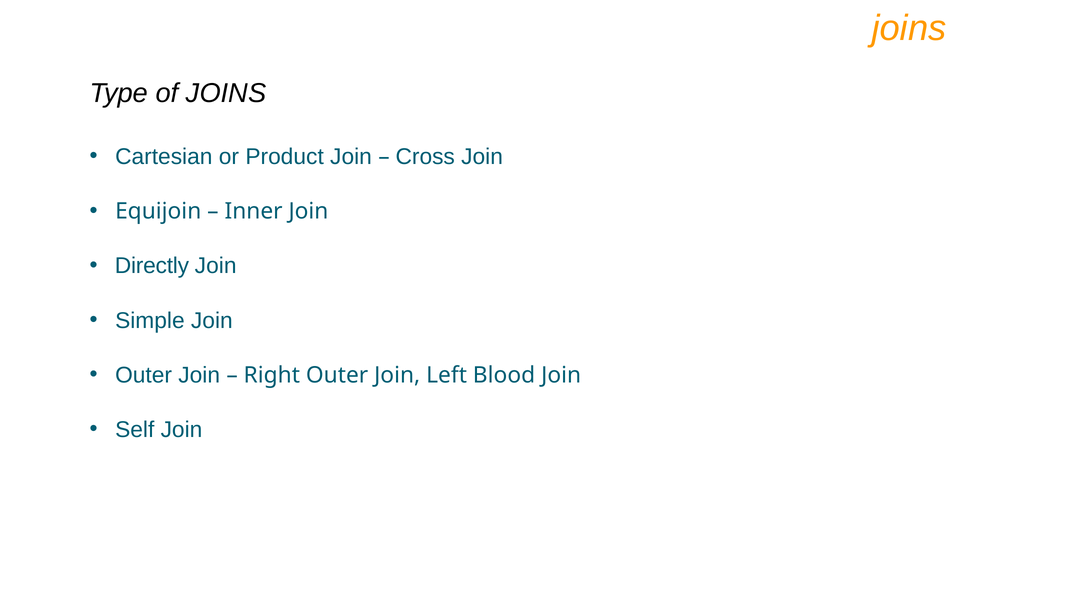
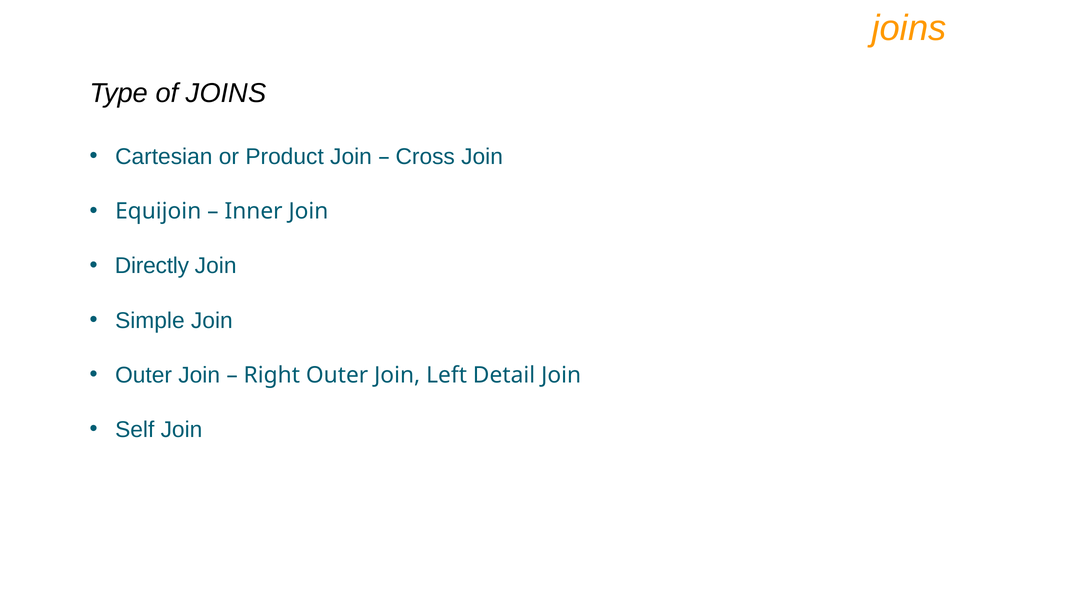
Blood: Blood -> Detail
